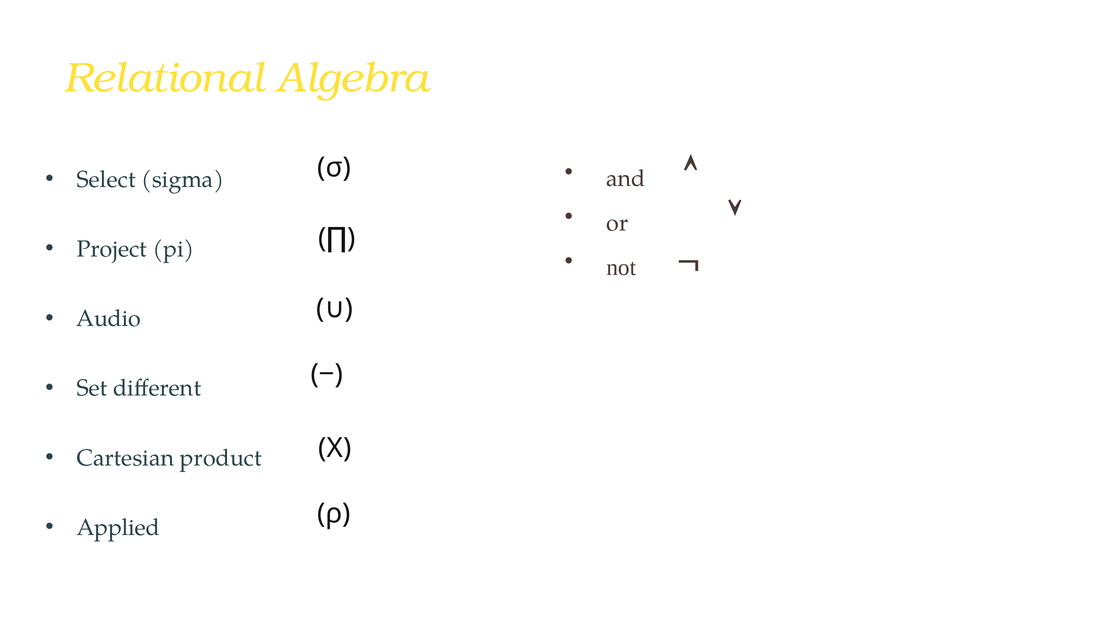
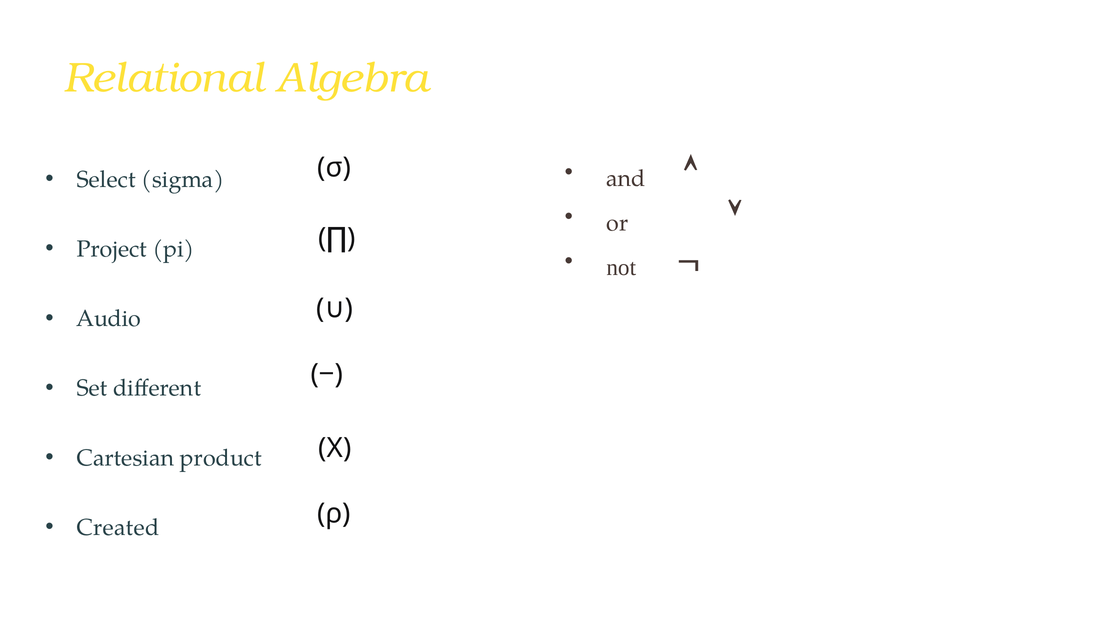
Applied: Applied -> Created
